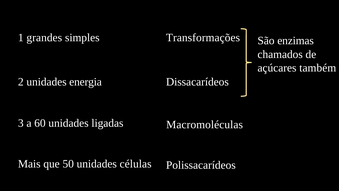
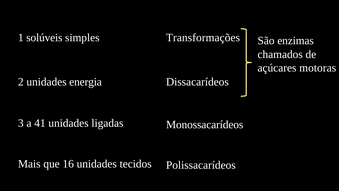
grandes: grandes -> solúveis
também: também -> motoras
60: 60 -> 41
Macromoléculas: Macromoléculas -> Monossacarídeos
50: 50 -> 16
células: células -> tecidos
